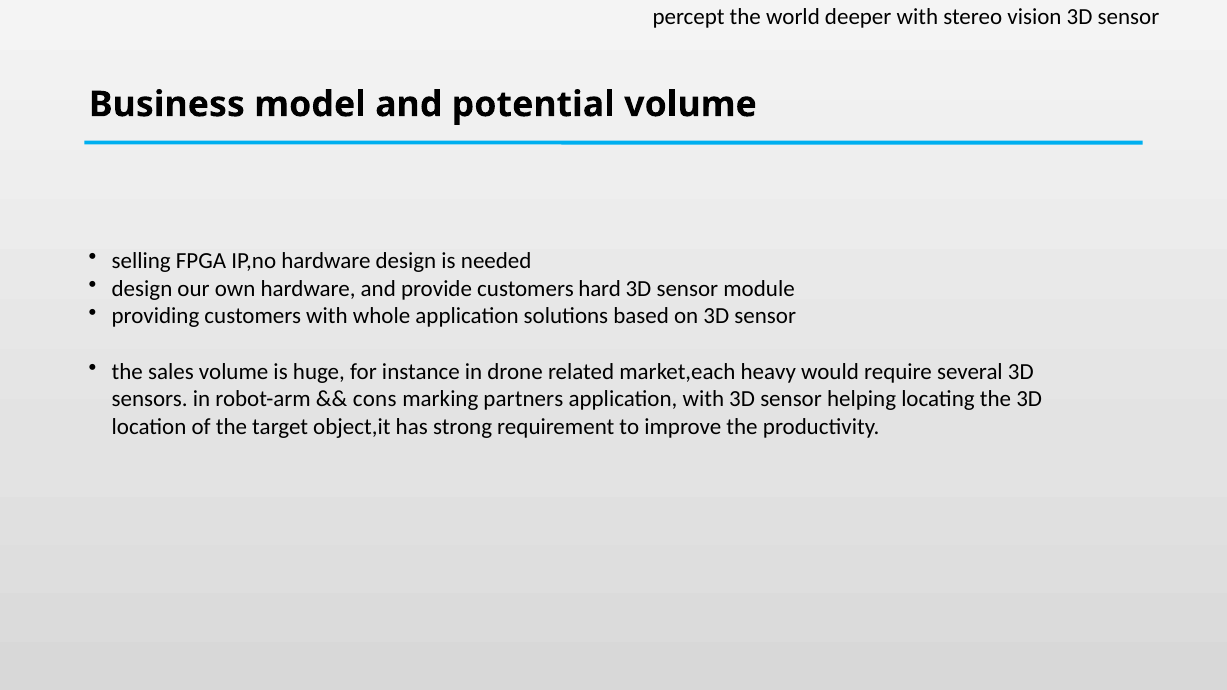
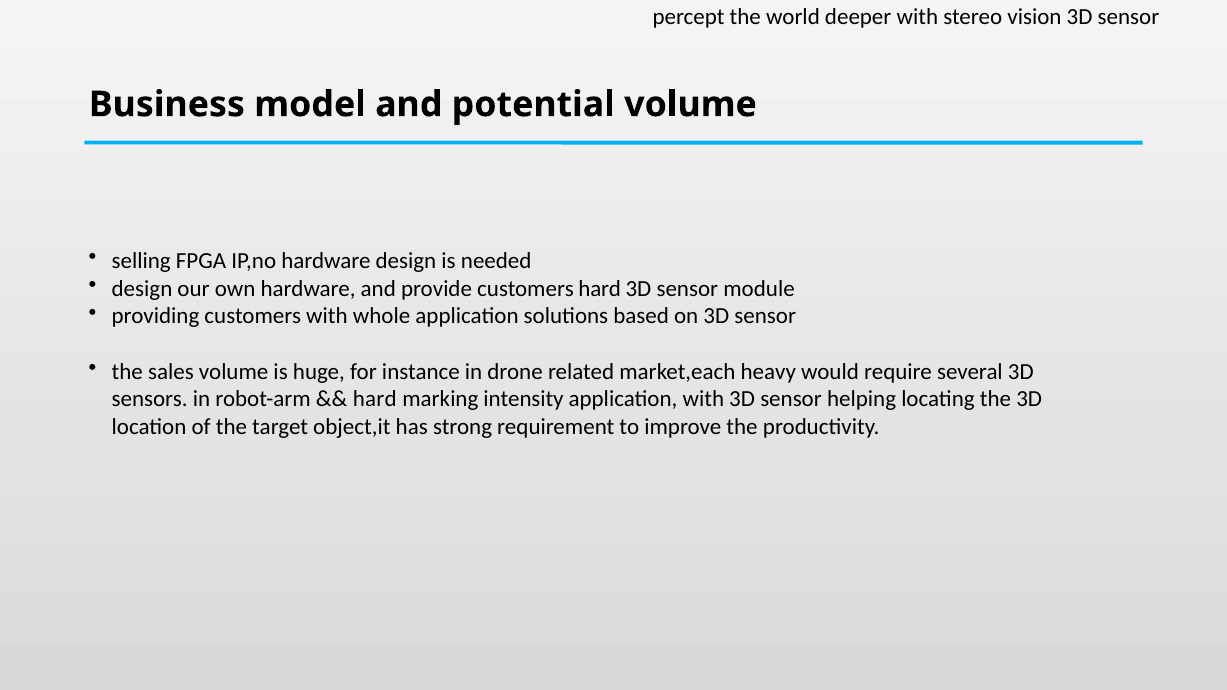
cons at (375, 399): cons -> hard
partners: partners -> intensity
